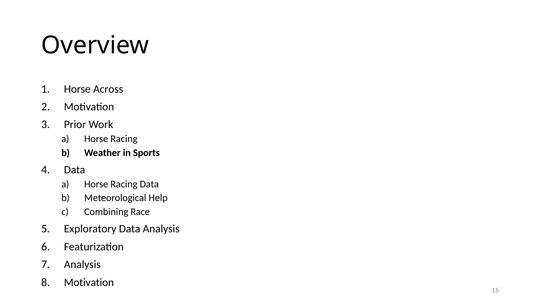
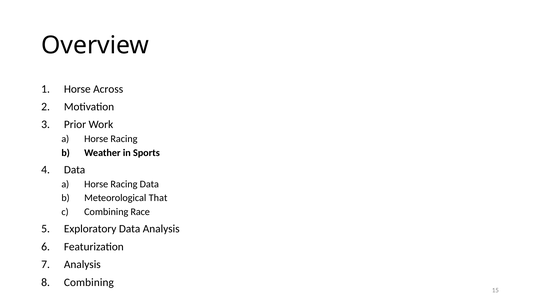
Help: Help -> That
Motivation at (89, 282): Motivation -> Combining
